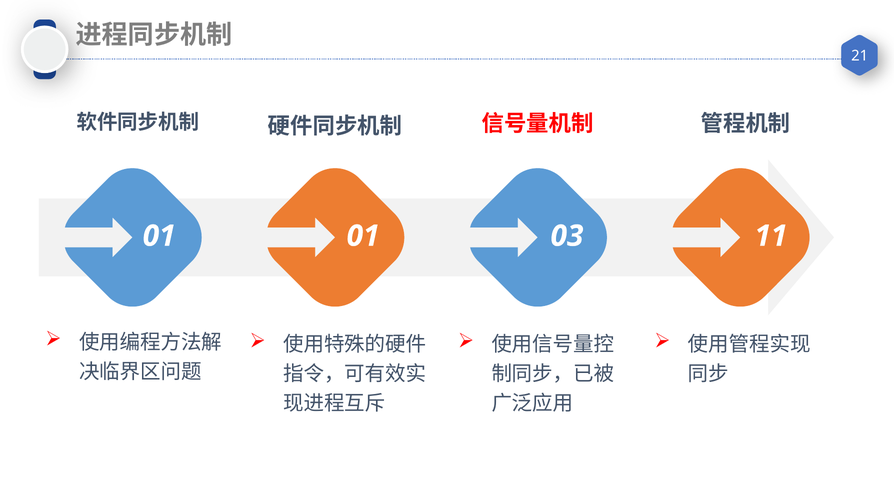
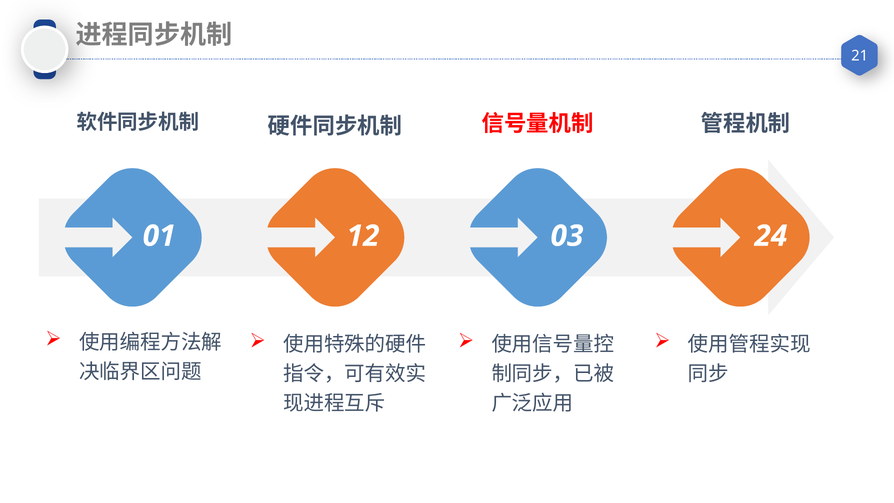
01 01: 01 -> 12
11: 11 -> 24
